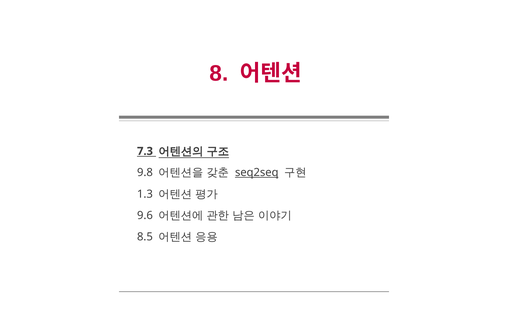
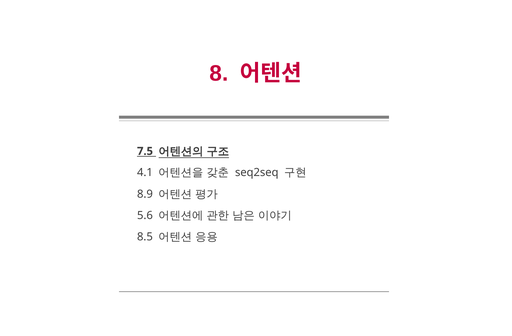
7.3: 7.3 -> 7.5
9.8: 9.8 -> 4.1
seq2seq underline: present -> none
1.3: 1.3 -> 8.9
9.6: 9.6 -> 5.6
